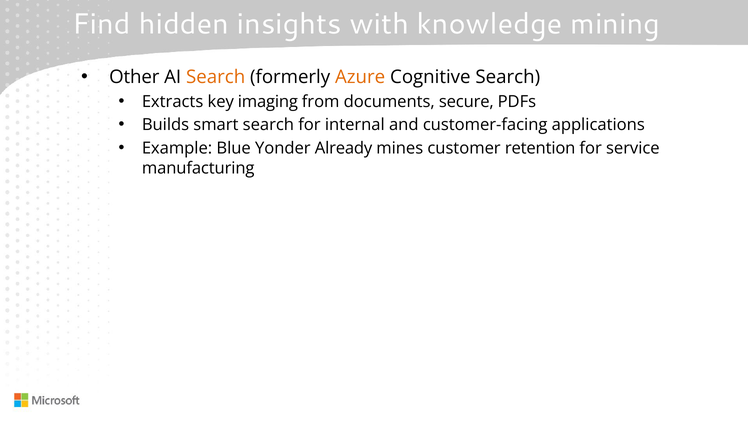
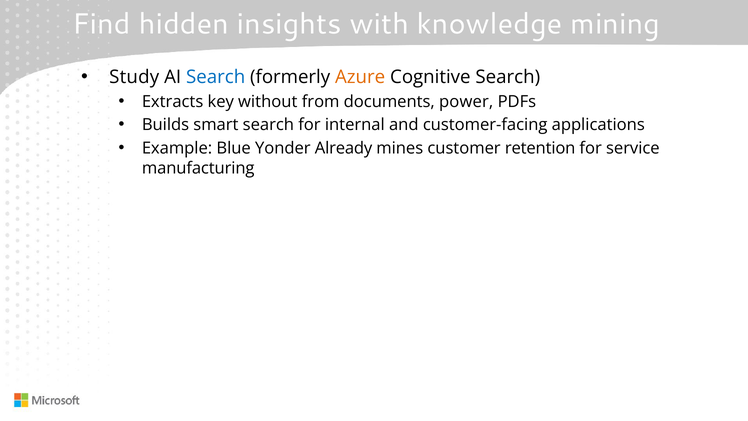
Other: Other -> Study
Search at (216, 77) colour: orange -> blue
imaging: imaging -> without
secure: secure -> power
